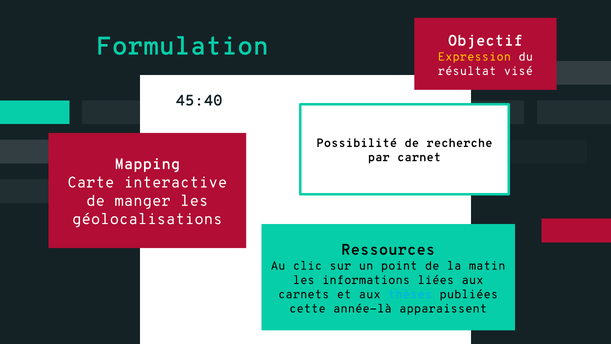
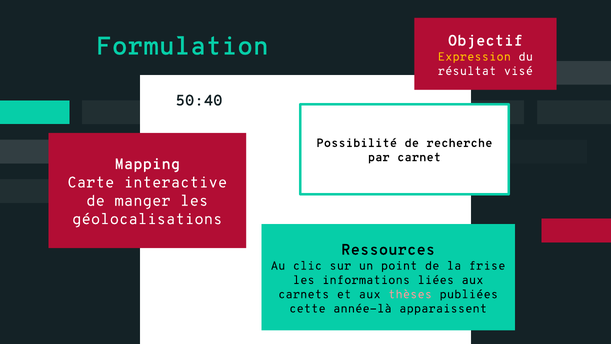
45:40: 45:40 -> 50:40
matin: matin -> frise
thèses colour: light blue -> pink
